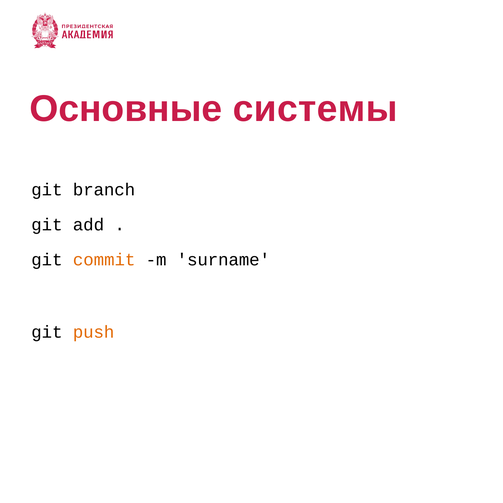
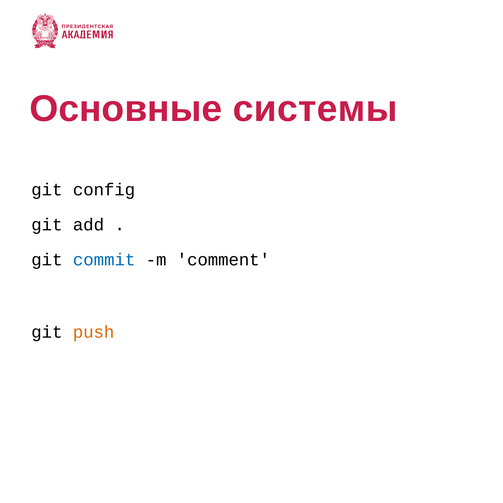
branch: branch -> config
commit colour: orange -> blue
surname: surname -> comment
